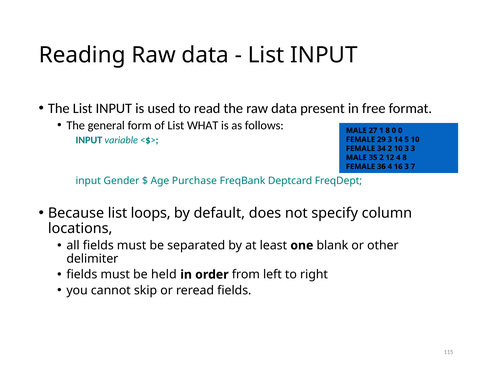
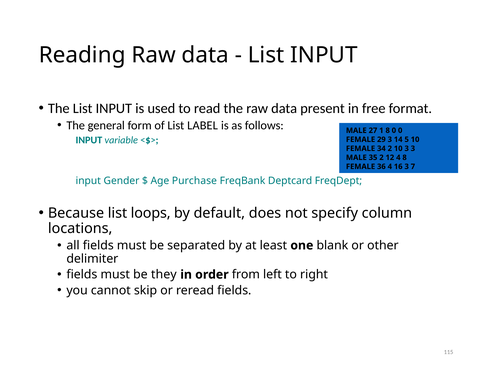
WHAT: WHAT -> LABEL
held: held -> they
